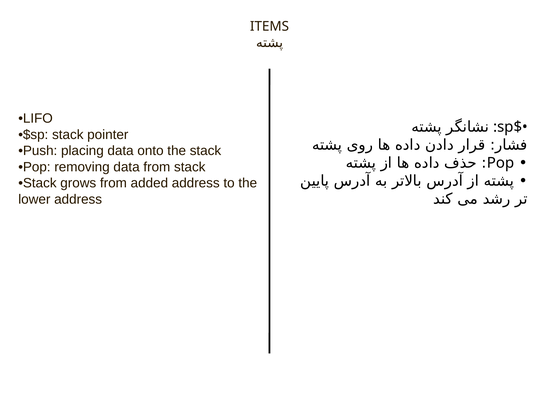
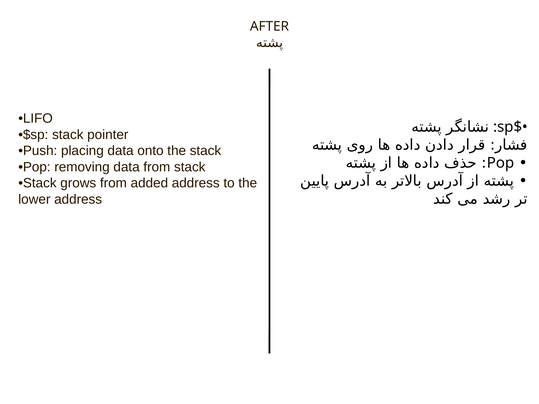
ITEMS: ITEMS -> AFTER
